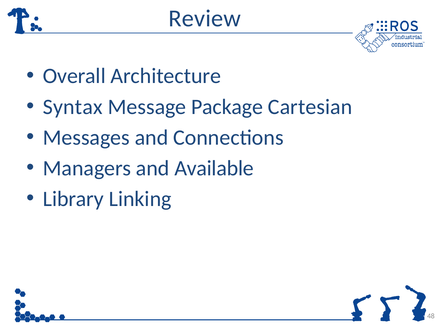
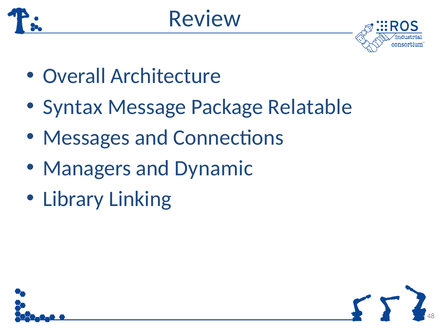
Cartesian: Cartesian -> Relatable
Available: Available -> Dynamic
